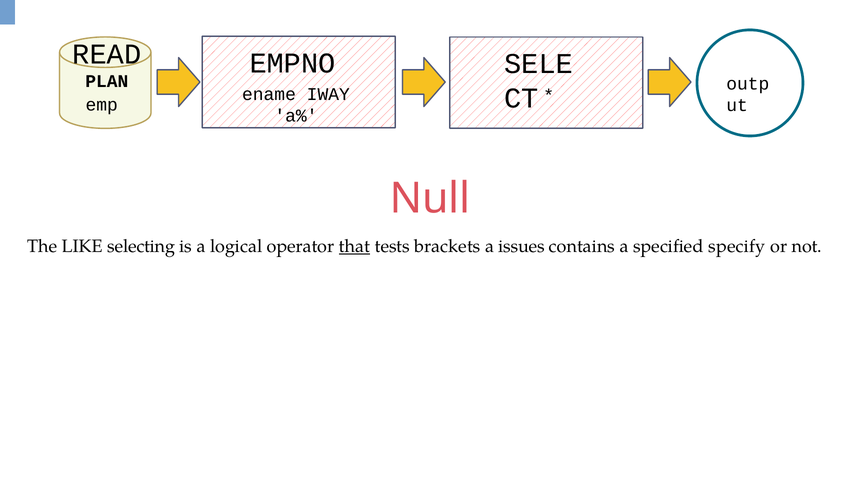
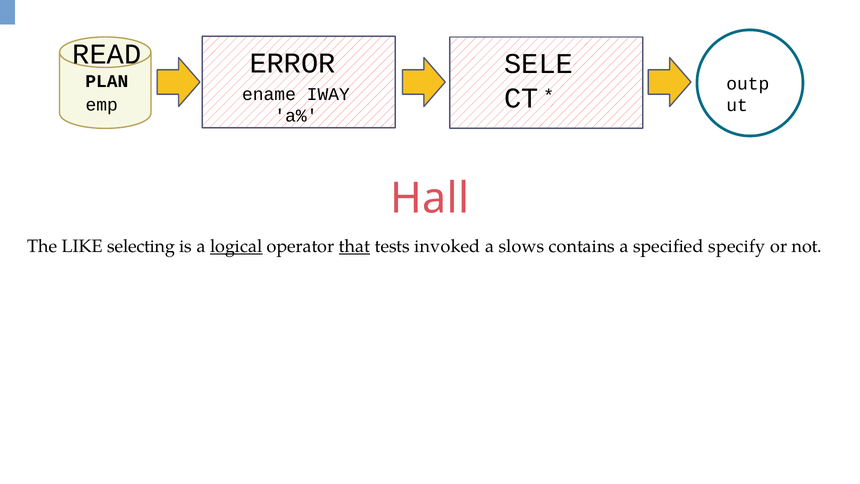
EMPNO: EMPNO -> ERROR
Null: Null -> Hall
logical underline: none -> present
brackets: brackets -> invoked
issues: issues -> slows
